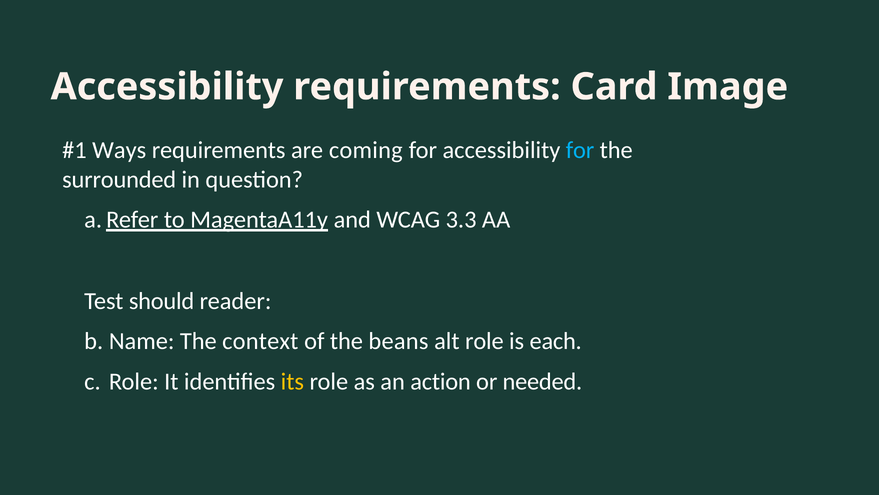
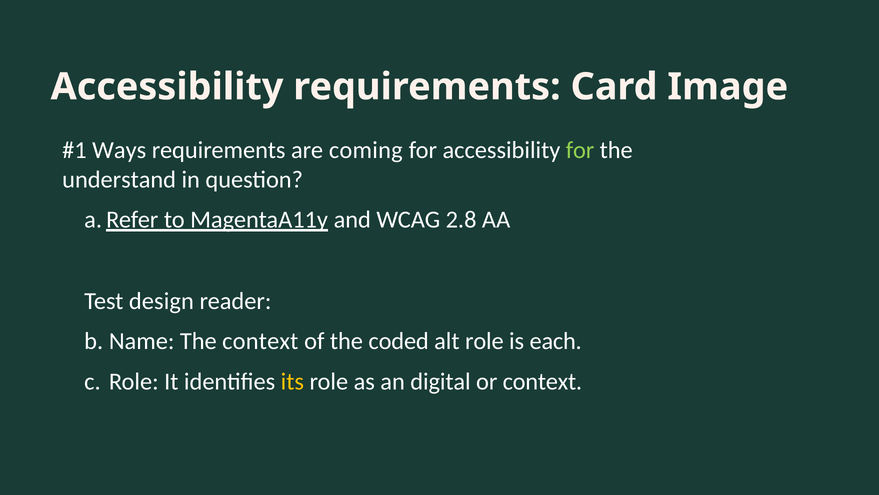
for at (580, 150) colour: light blue -> light green
surrounded: surrounded -> understand
3.3: 3.3 -> 2.8
should: should -> design
beans: beans -> coded
action: action -> digital
or needed: needed -> context
